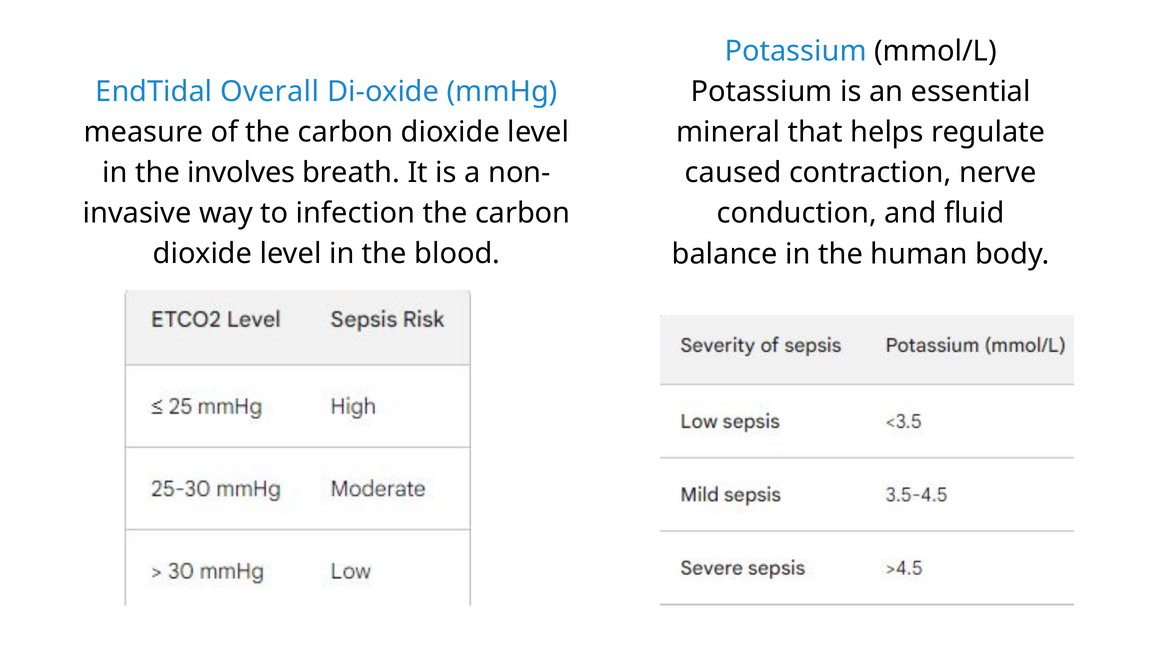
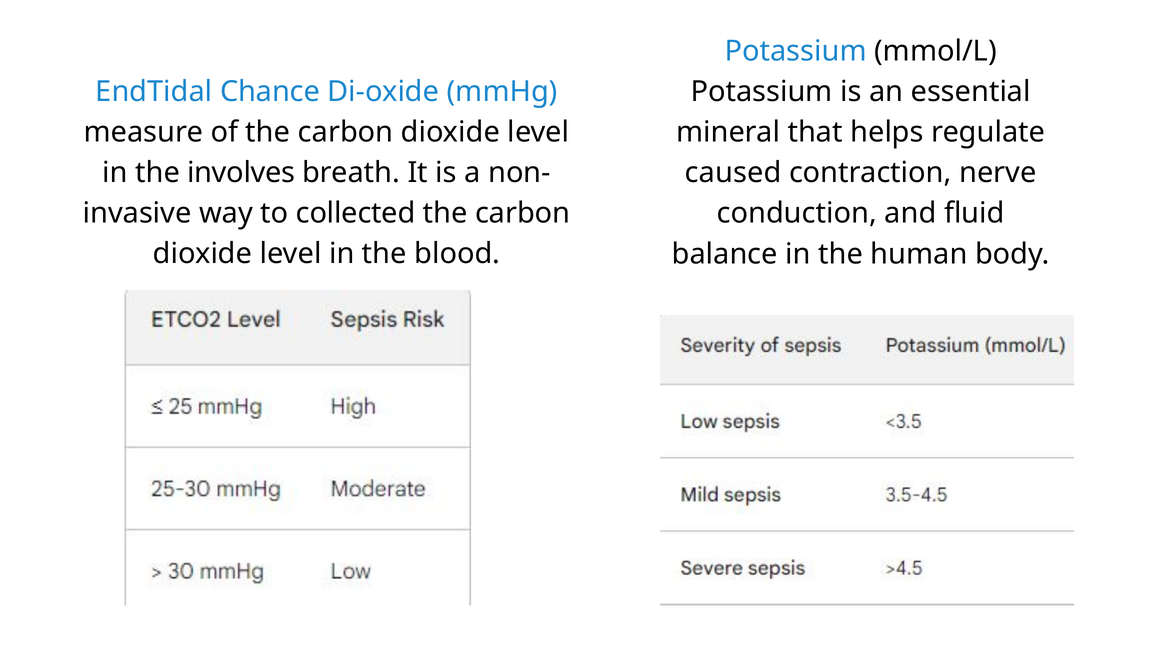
Overall: Overall -> Chance
infection: infection -> collected
